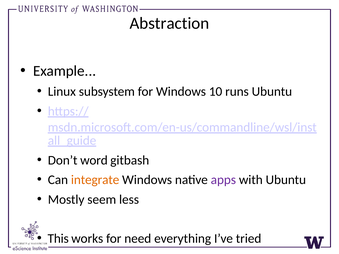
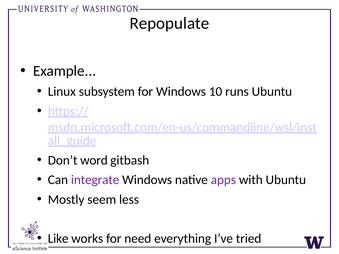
Abstraction: Abstraction -> Repopulate
integrate colour: orange -> purple
This: This -> Like
